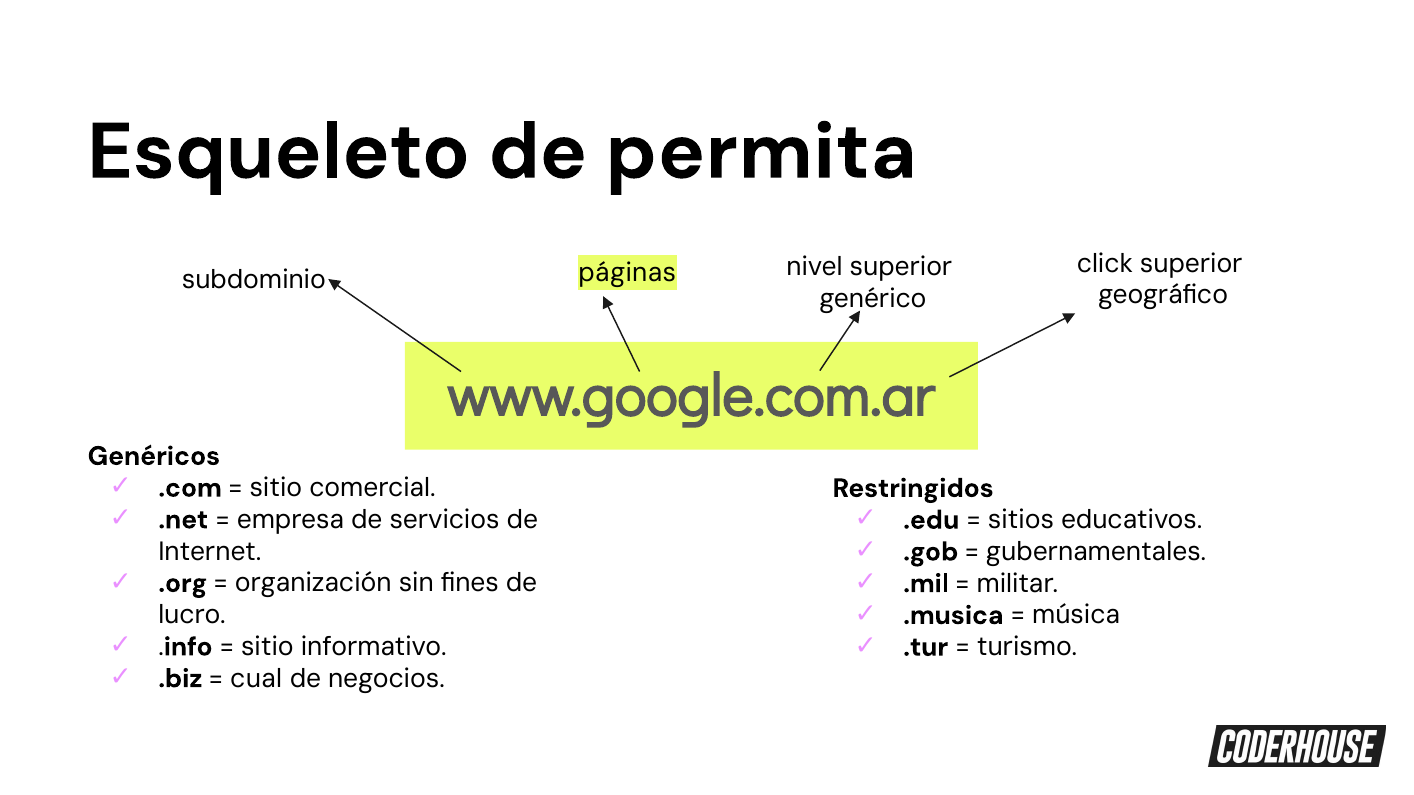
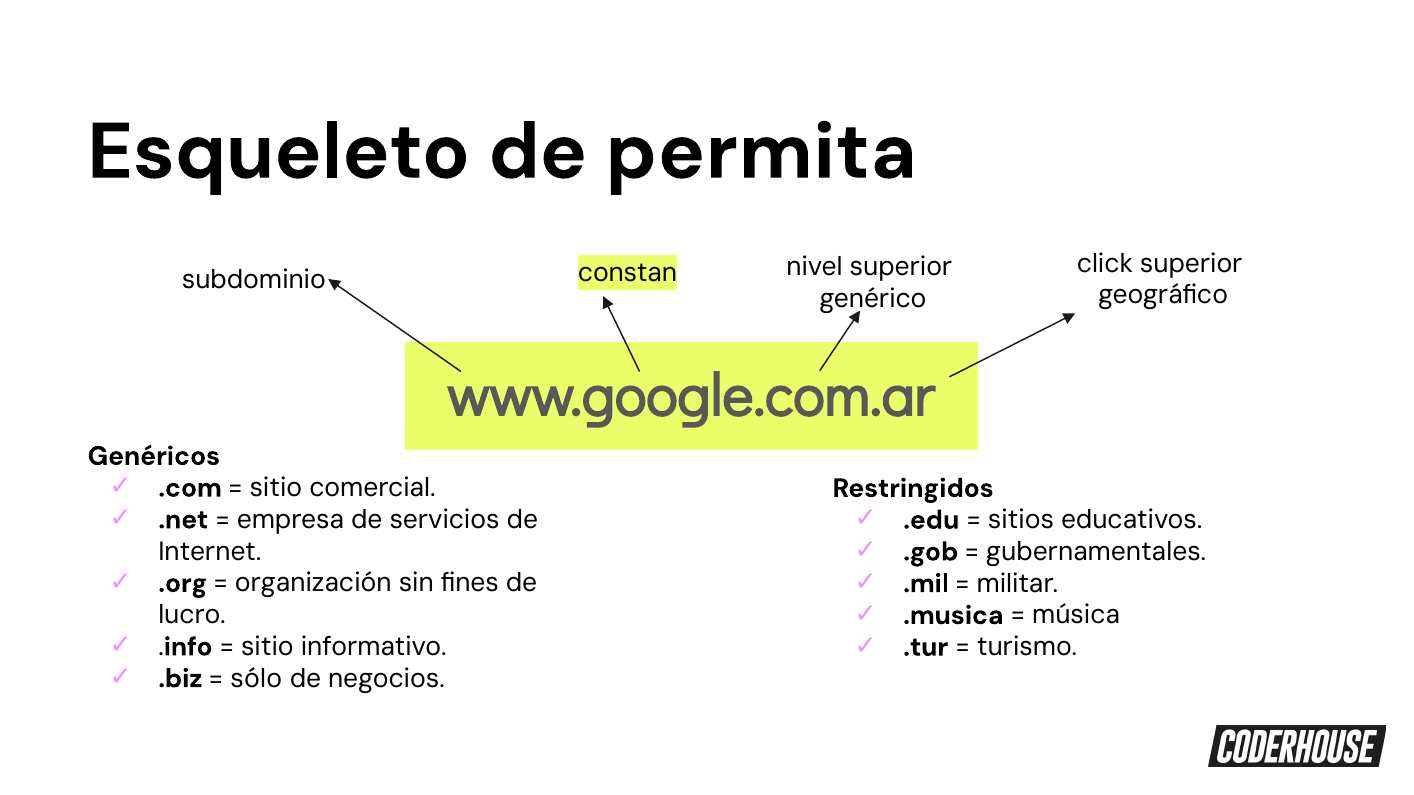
páginas: páginas -> constan
cual: cual -> sólo
